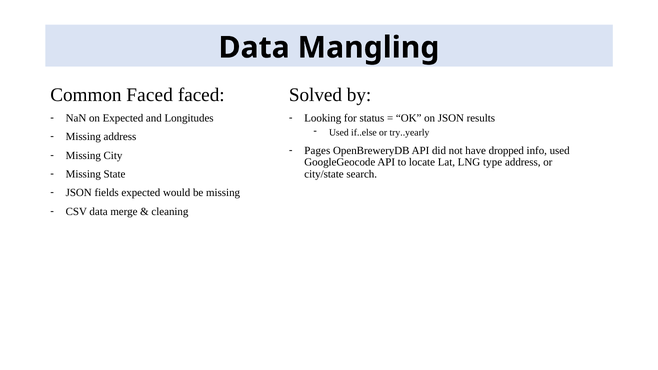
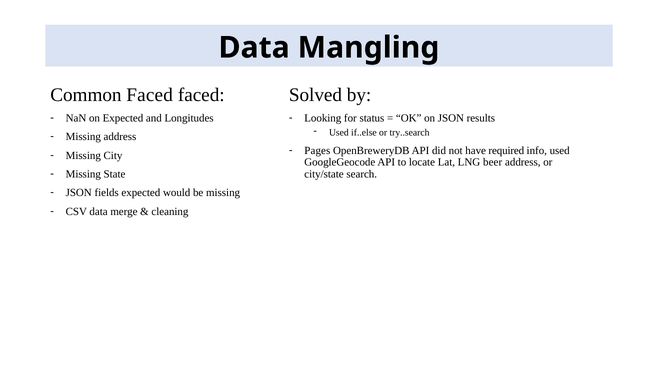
try..yearly: try..yearly -> try..search
dropped: dropped -> required
type: type -> beer
